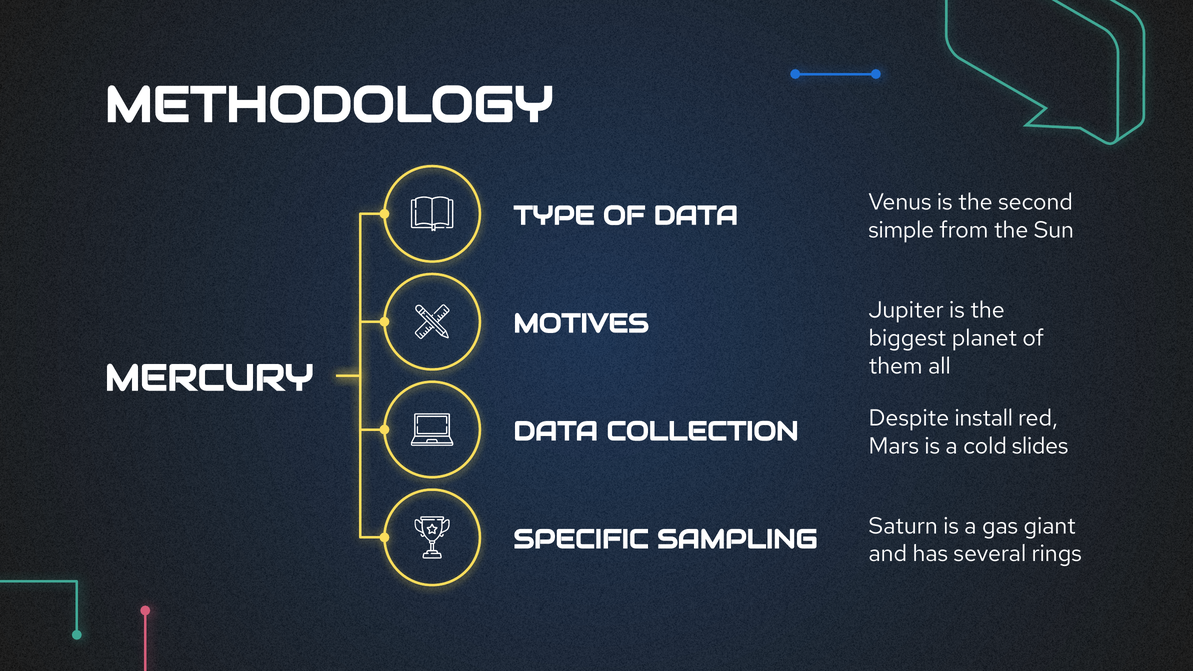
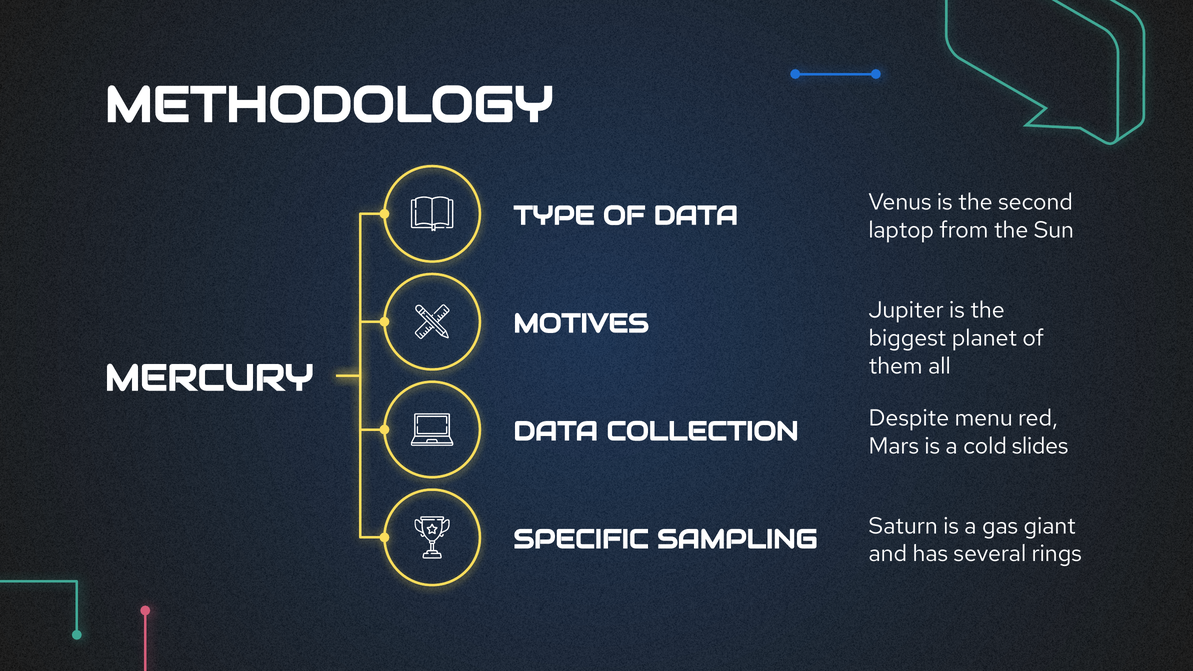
simple: simple -> laptop
install: install -> menu
